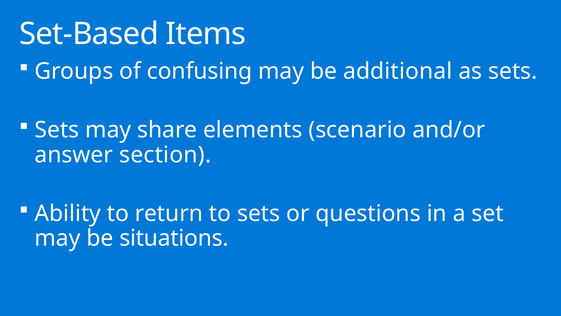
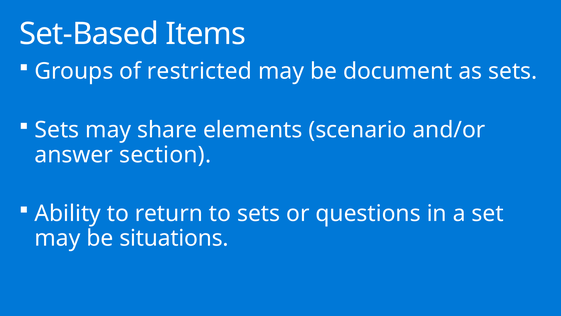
confusing: confusing -> restricted
additional: additional -> document
